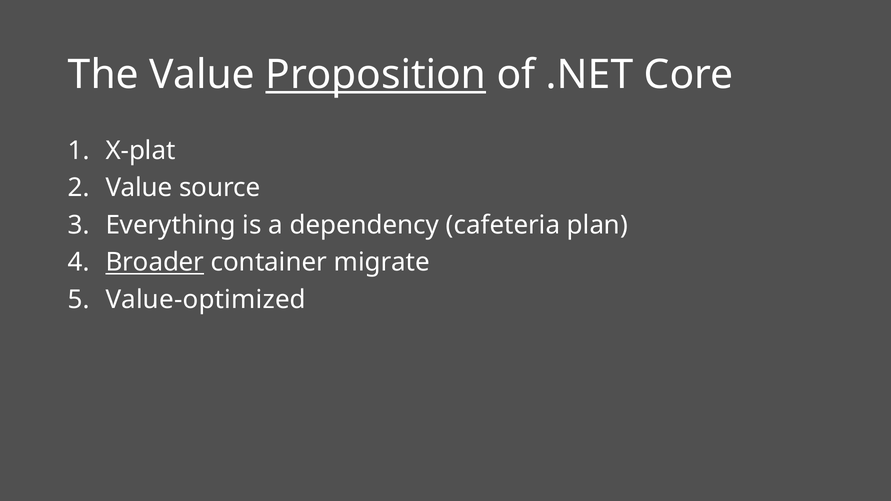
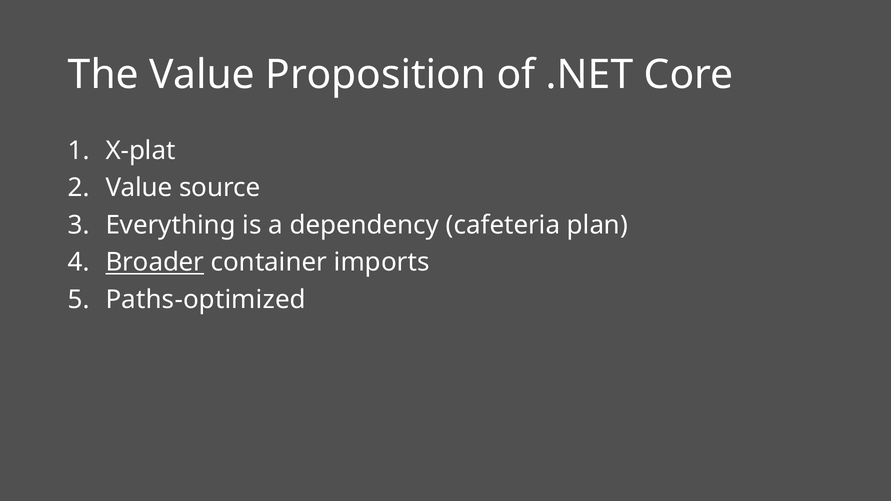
Proposition underline: present -> none
migrate: migrate -> imports
Value-optimized: Value-optimized -> Paths-optimized
